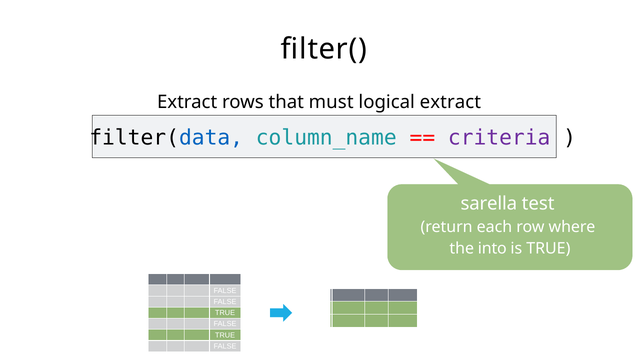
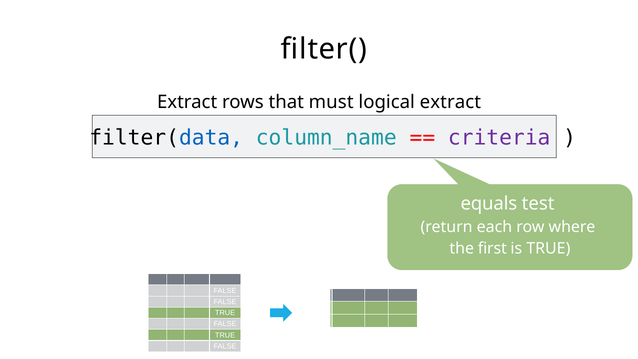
sarella: sarella -> equals
into: into -> first
